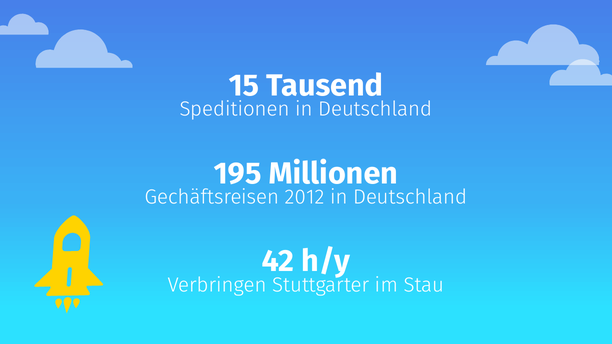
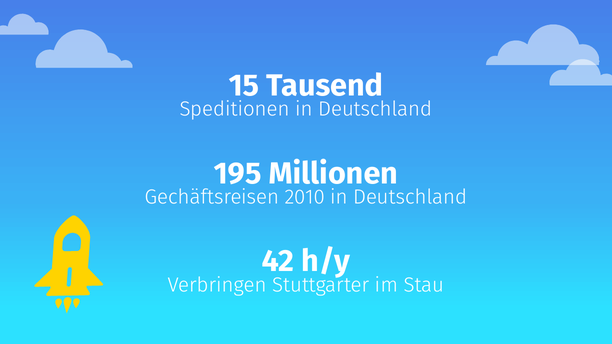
2012: 2012 -> 2010
